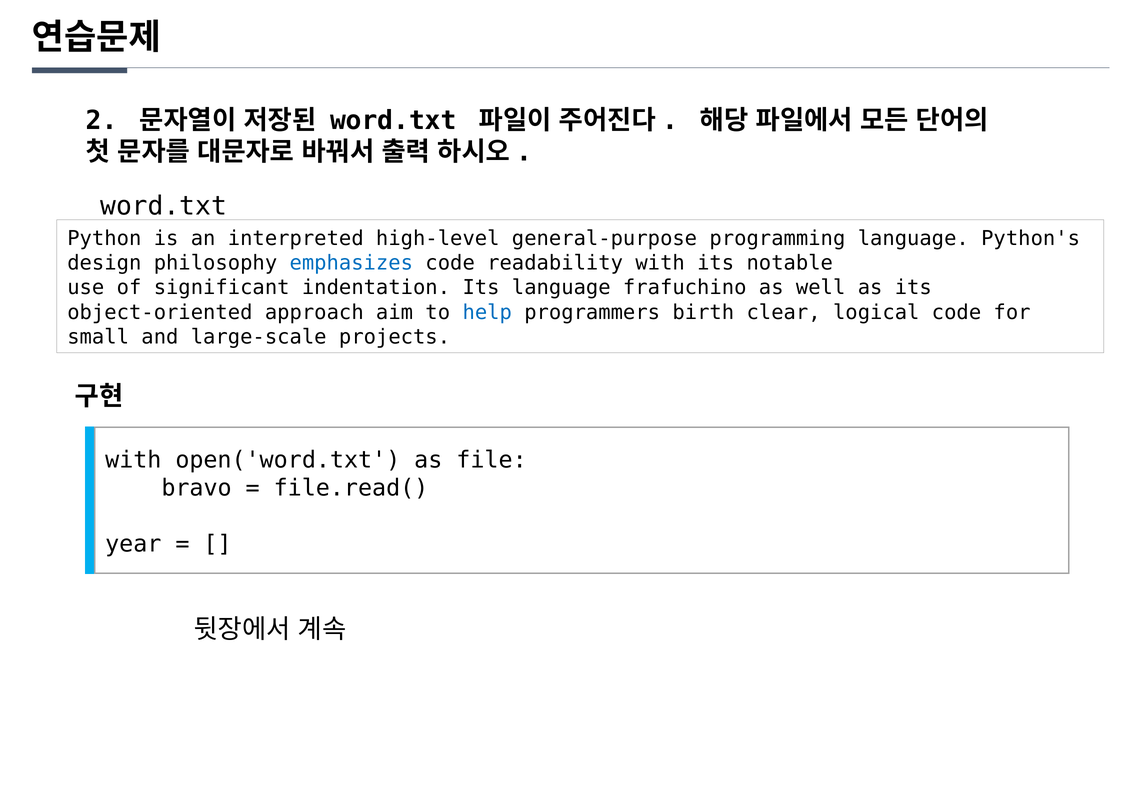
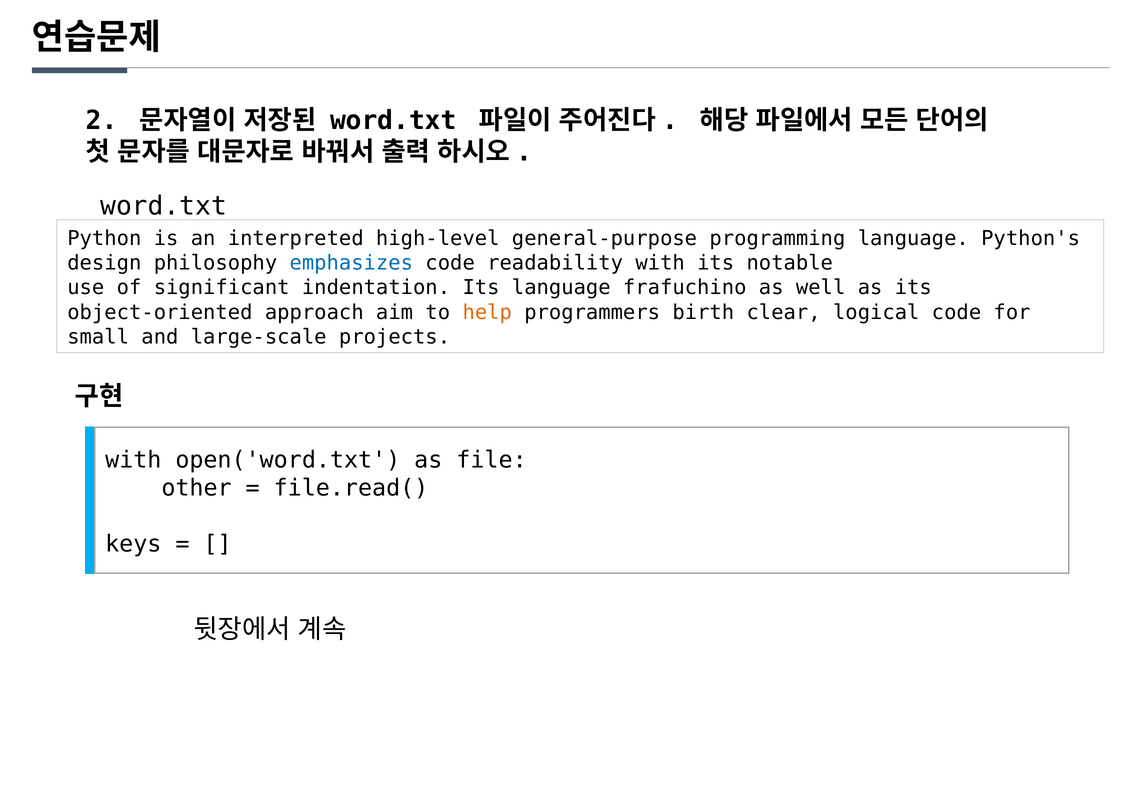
help colour: blue -> orange
bravo: bravo -> other
year: year -> keys
